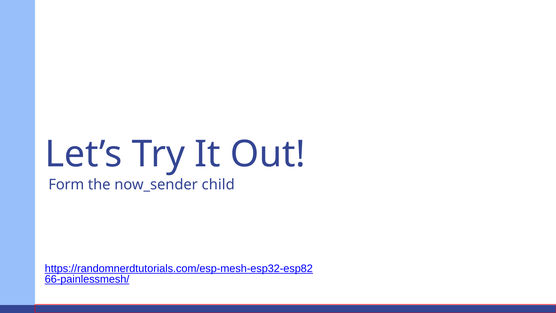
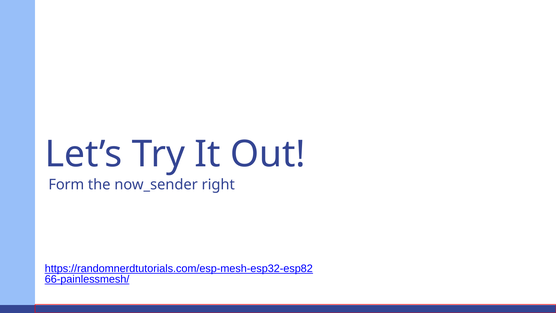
child: child -> right
